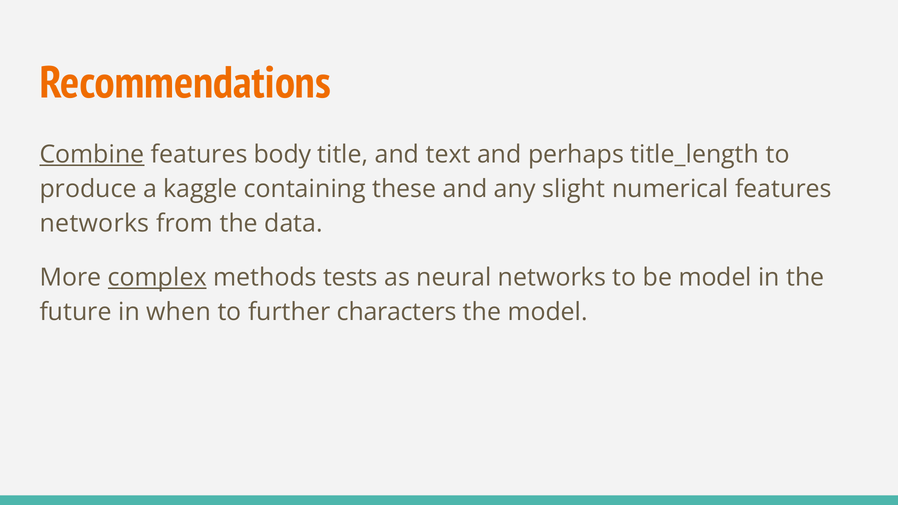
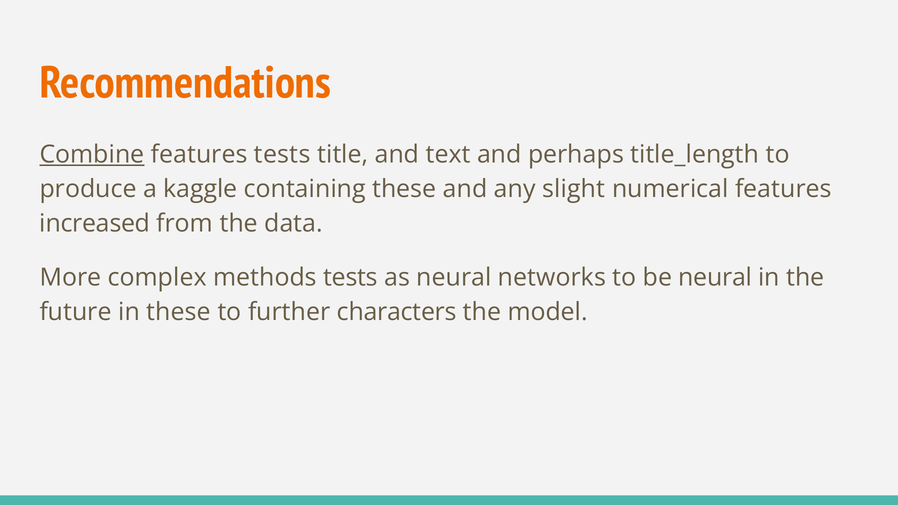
features body: body -> tests
networks at (95, 223): networks -> increased
complex underline: present -> none
be model: model -> neural
in when: when -> these
